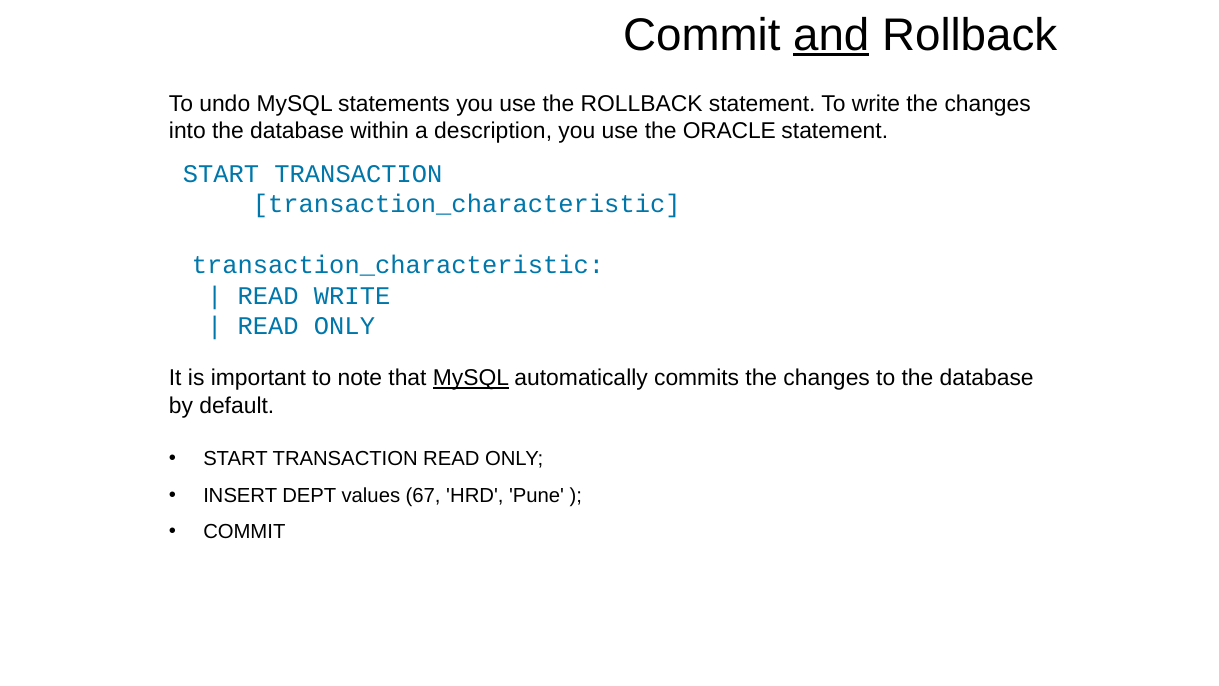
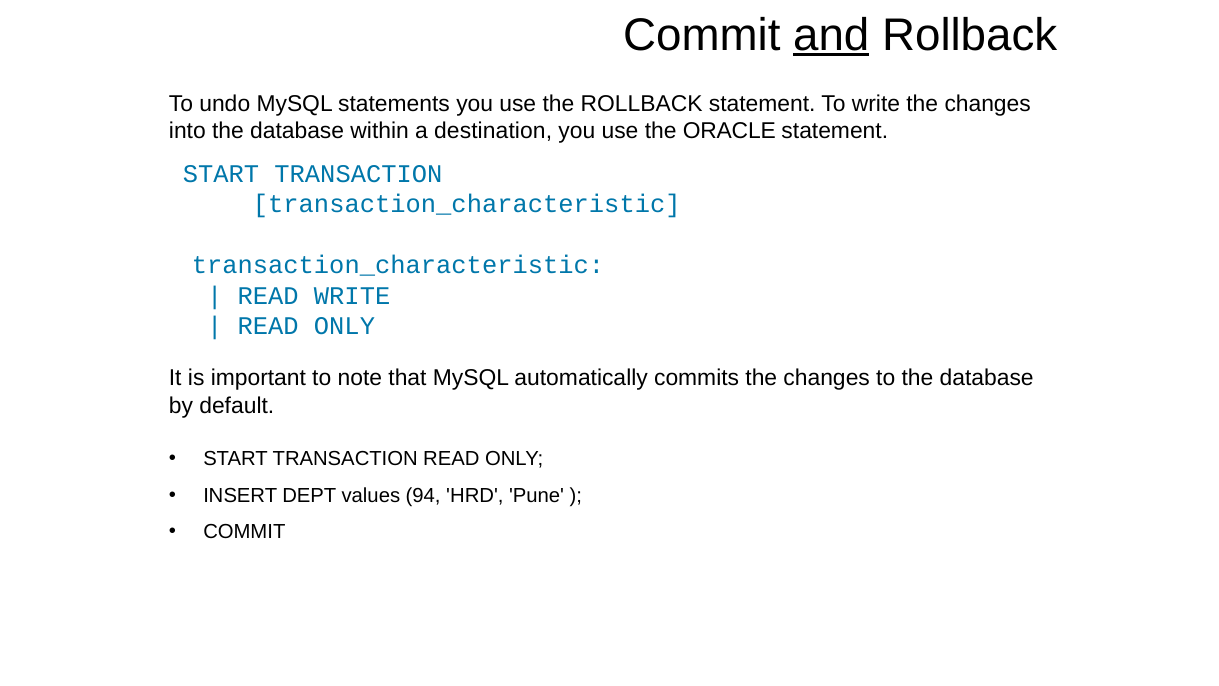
description: description -> destination
MySQL at (471, 378) underline: present -> none
67: 67 -> 94
